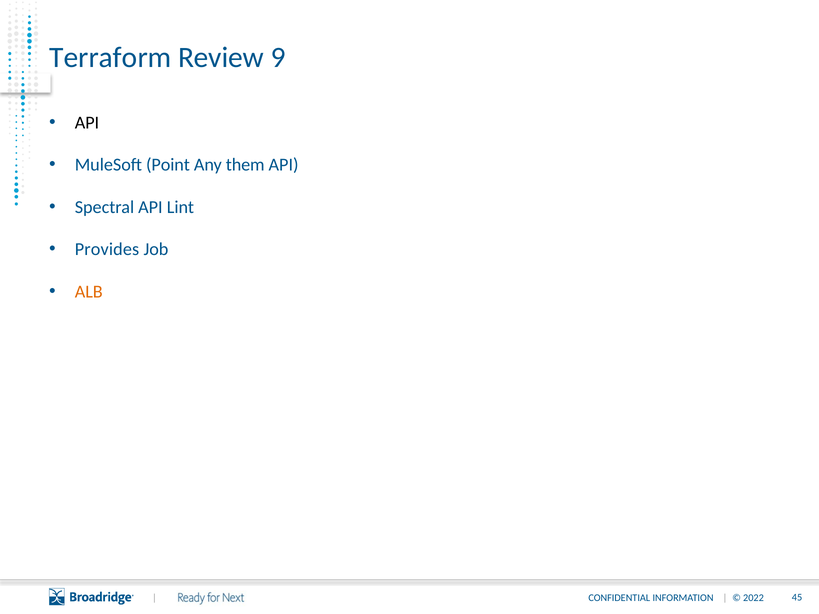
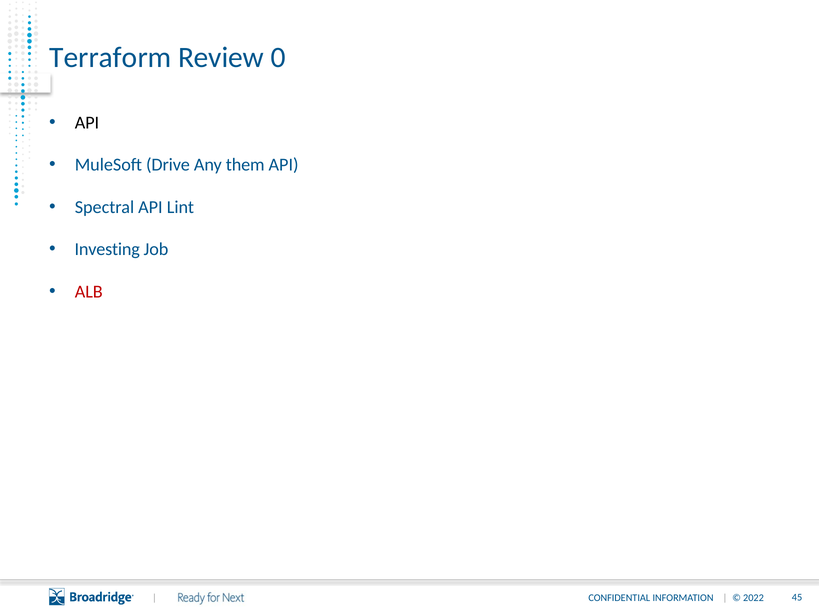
9: 9 -> 0
Point: Point -> Drive
Provides: Provides -> Investing
ALB colour: orange -> red
